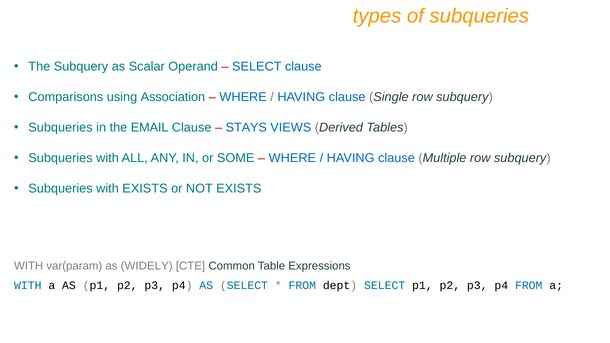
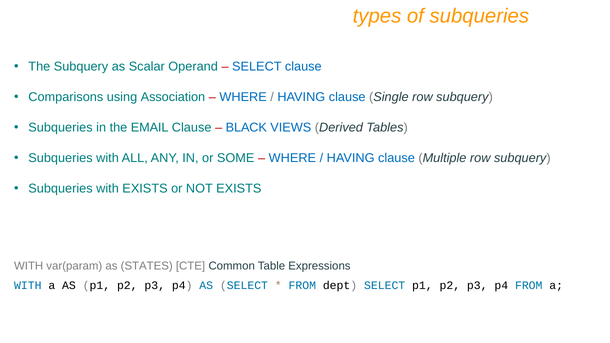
STAYS: STAYS -> BLACK
WIDELY: WIDELY -> STATES
